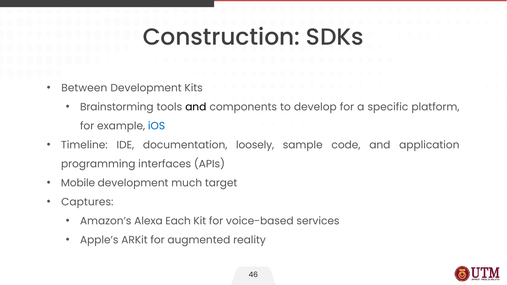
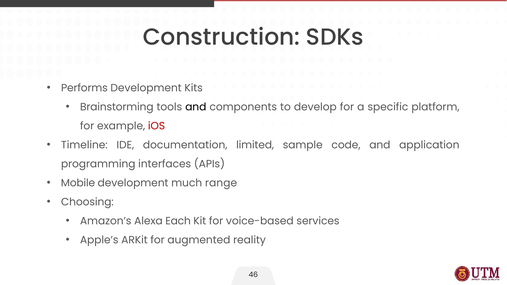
Between: Between -> Performs
iOS colour: blue -> red
loosely: loosely -> limited
target: target -> range
Captures: Captures -> Choosing
